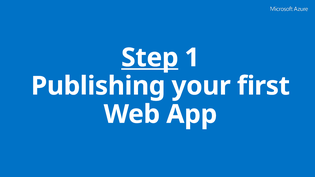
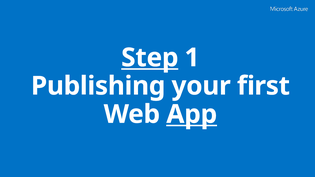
App underline: none -> present
